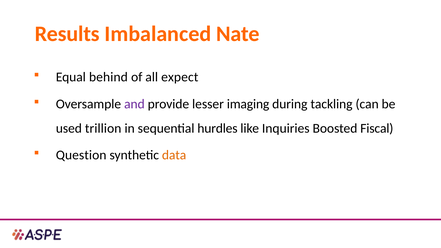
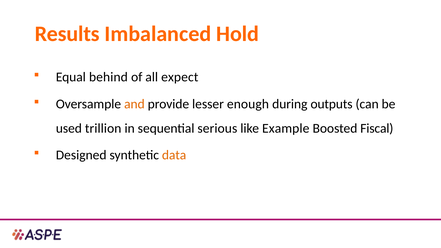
Nate: Nate -> Hold
and colour: purple -> orange
imaging: imaging -> enough
tackling: tackling -> outputs
hurdles: hurdles -> serious
Inquiries: Inquiries -> Example
Question: Question -> Designed
